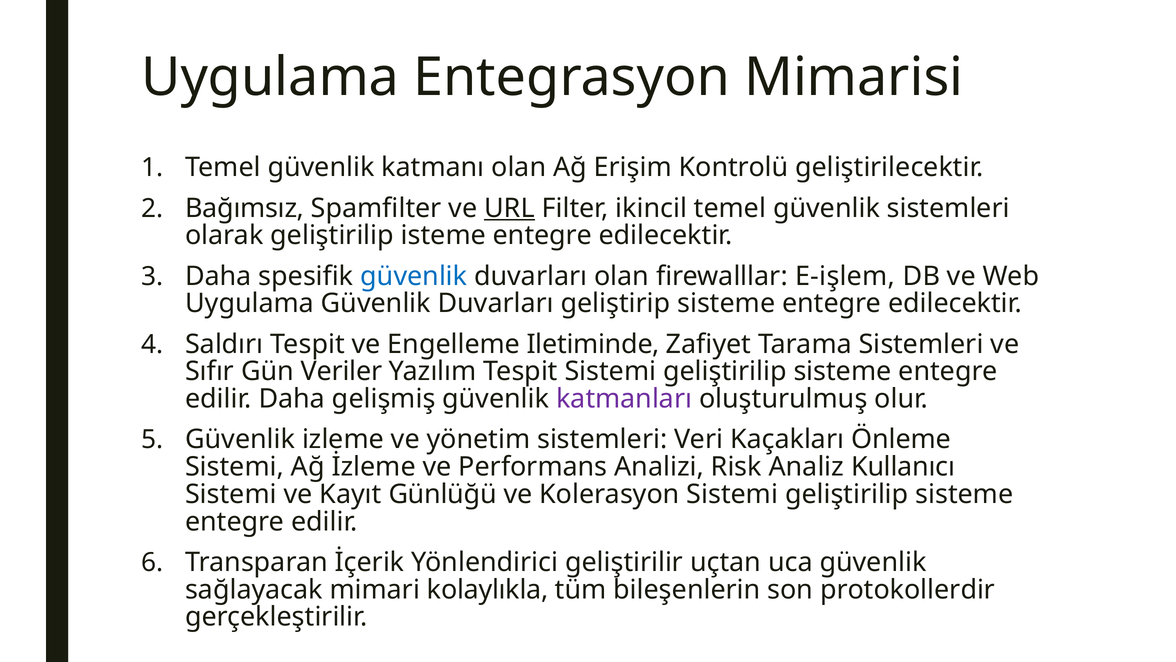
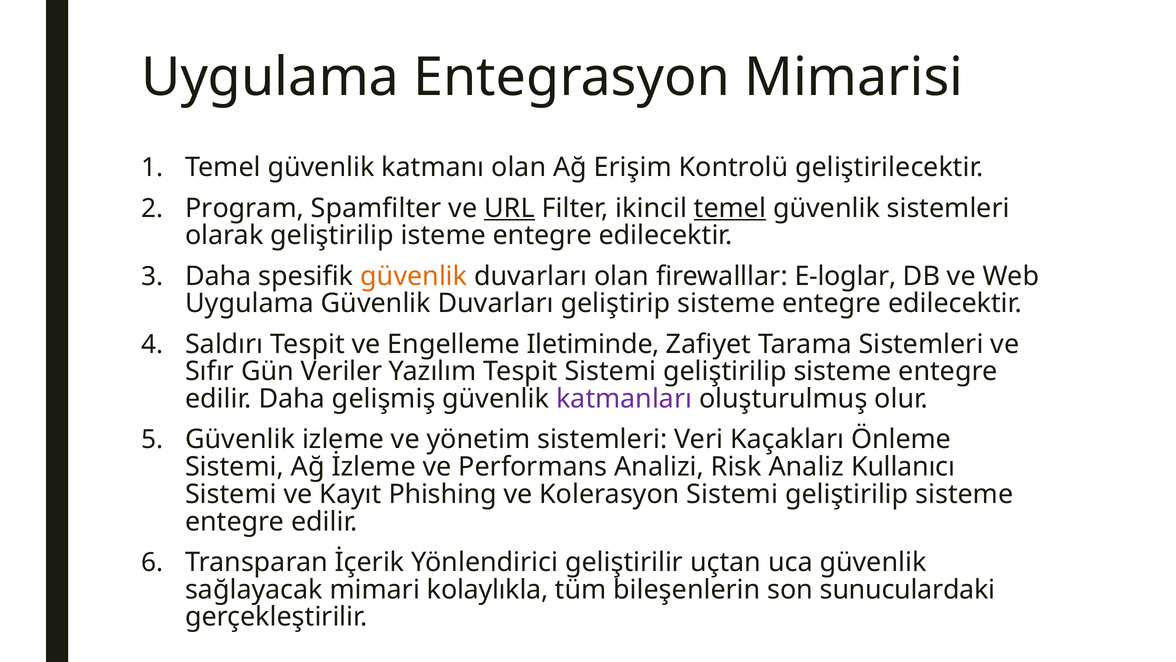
Bağımsız: Bağımsız -> Program
temel at (730, 208) underline: none -> present
güvenlik at (414, 276) colour: blue -> orange
E-işlem: E-işlem -> E-loglar
Günlüğü: Günlüğü -> Phishing
protokollerdir: protokollerdir -> sunuculardaki
